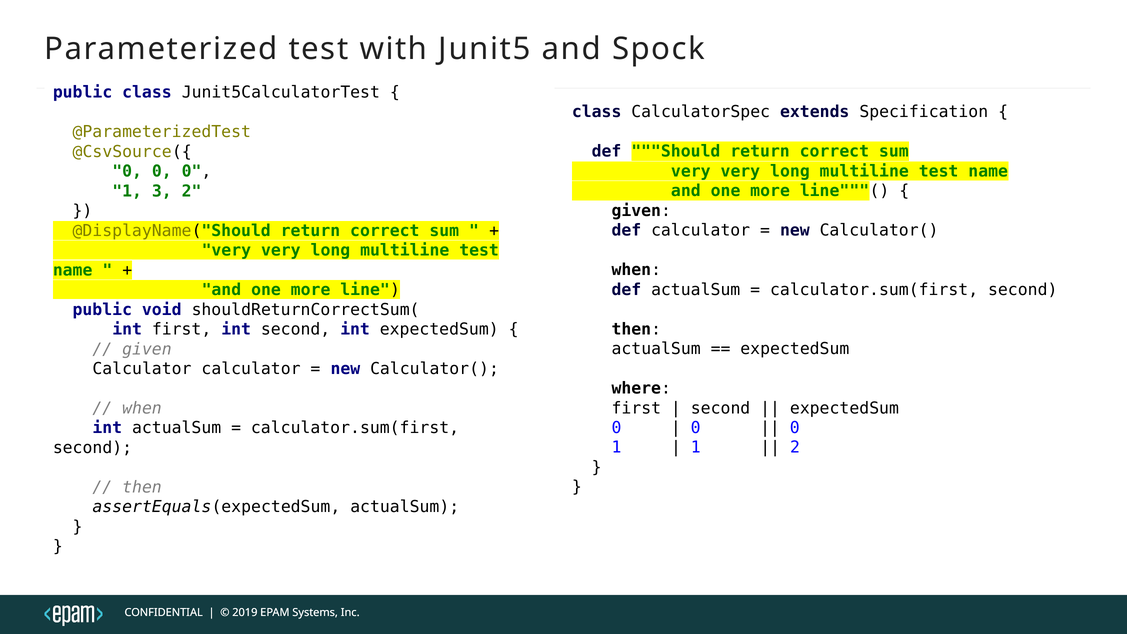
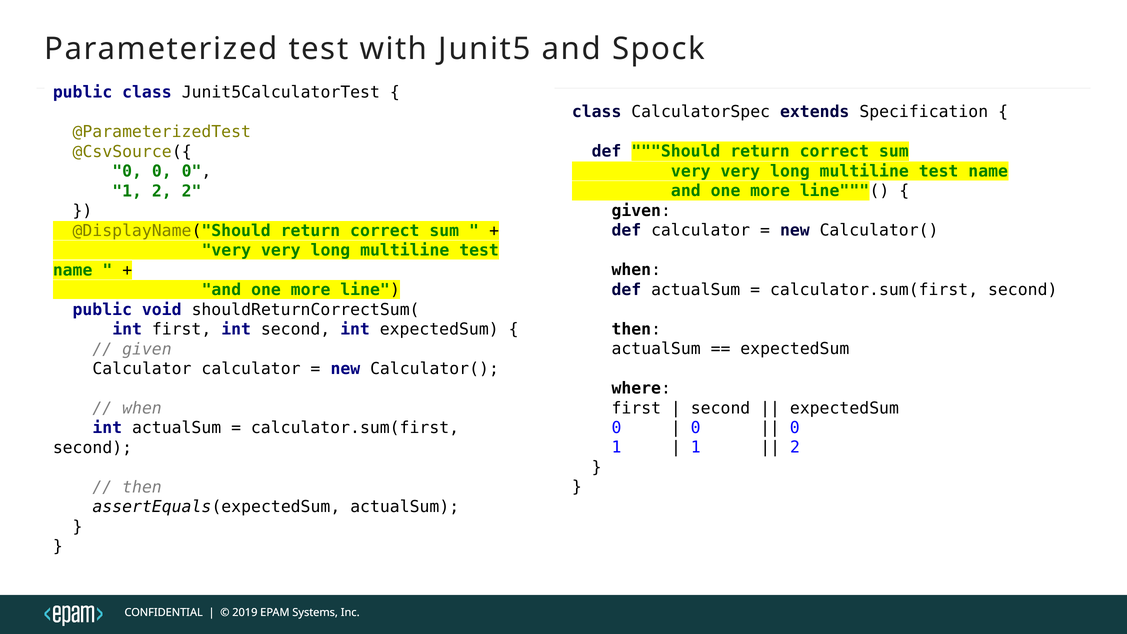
1 3: 3 -> 2
